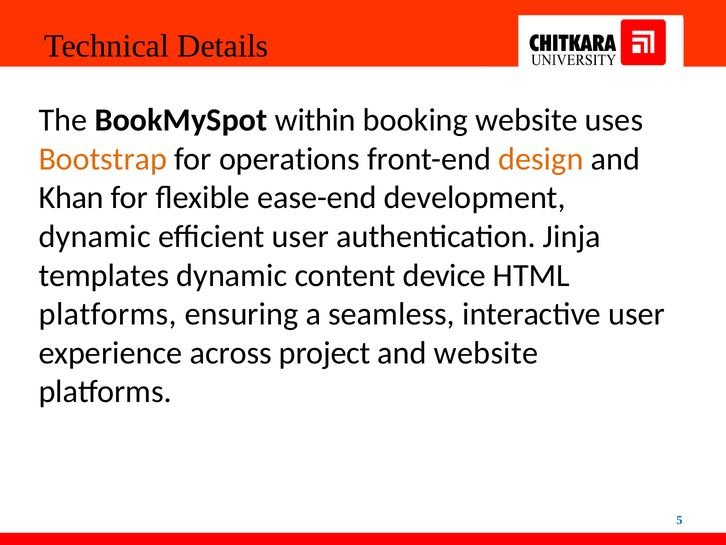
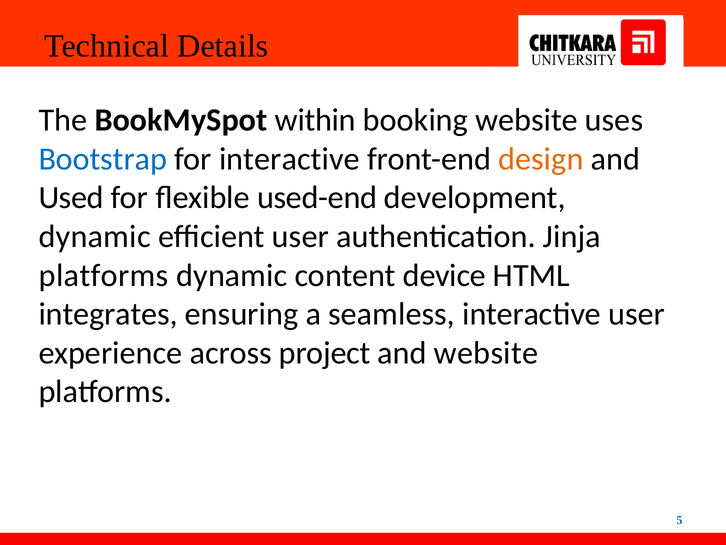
Bootstrap colour: orange -> blue
for operations: operations -> interactive
Khan: Khan -> Used
ease-end: ease-end -> used-end
templates at (104, 275): templates -> platforms
platforms at (108, 314): platforms -> integrates
